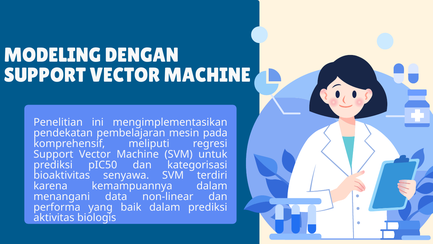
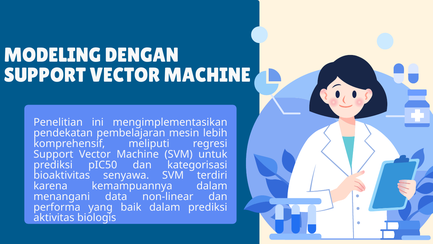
pada: pada -> lebih
